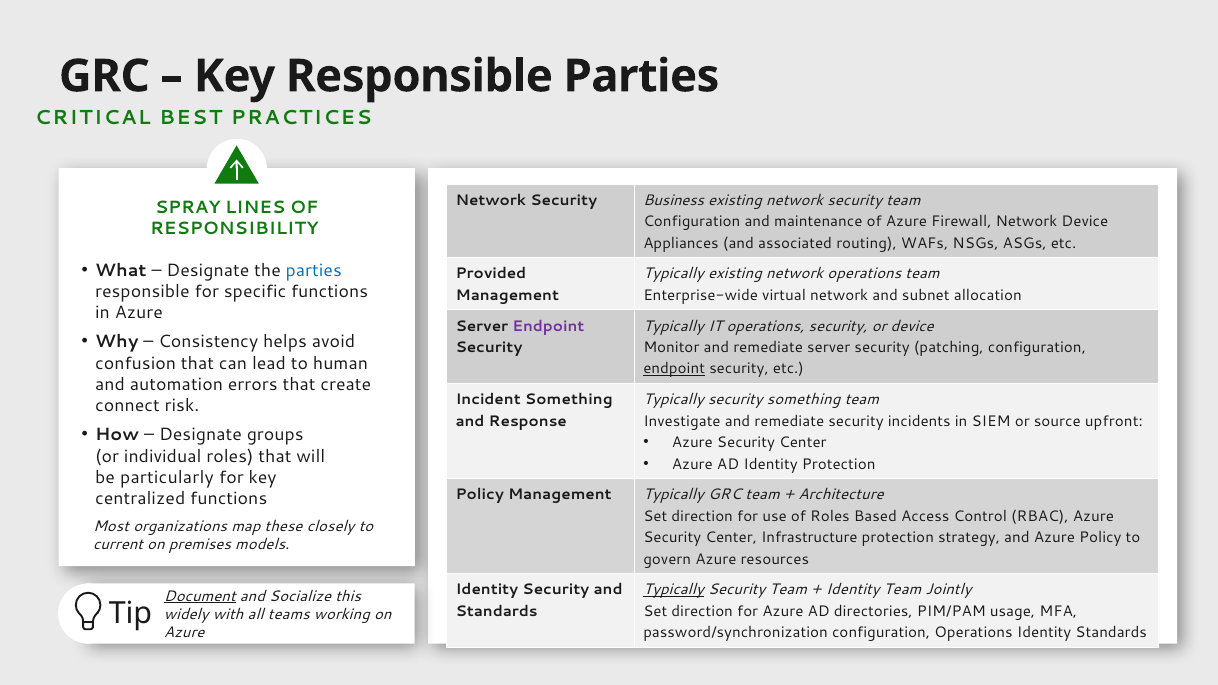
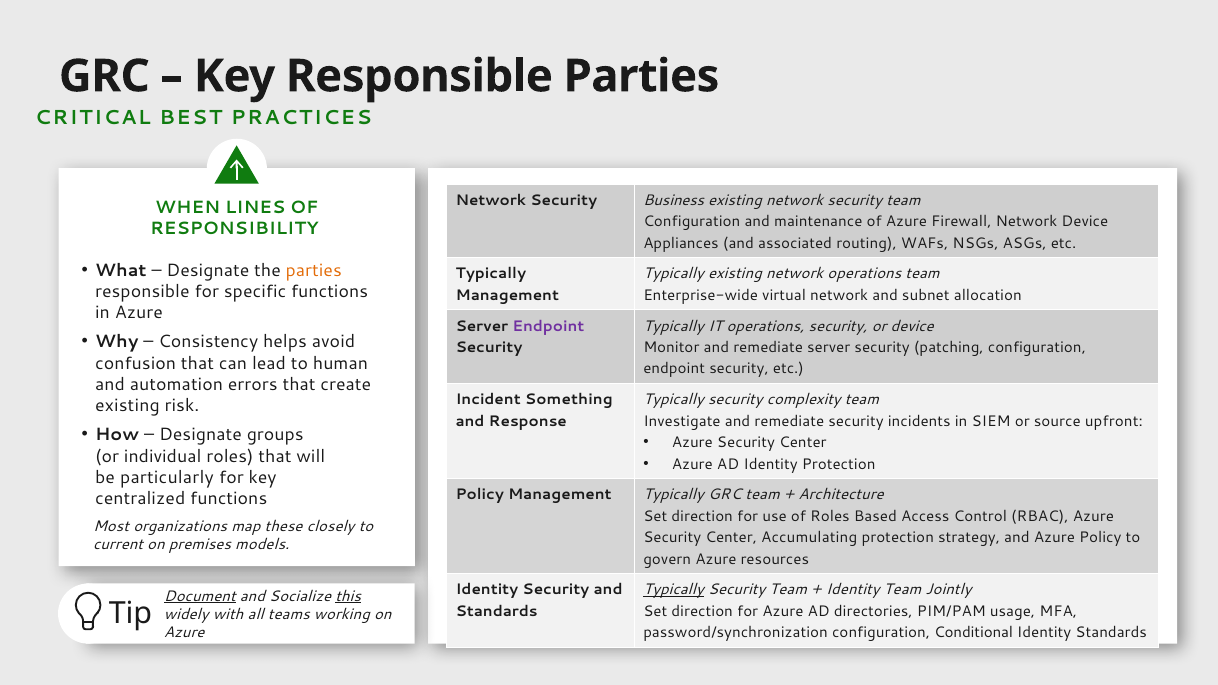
SPRAY: SPRAY -> WHEN
parties at (314, 270) colour: blue -> orange
Provided at (491, 274): Provided -> Typically
endpoint at (674, 369) underline: present -> none
security something: something -> complexity
connect at (128, 406): connect -> existing
Infrastructure: Infrastructure -> Accumulating
this underline: none -> present
configuration Operations: Operations -> Conditional
